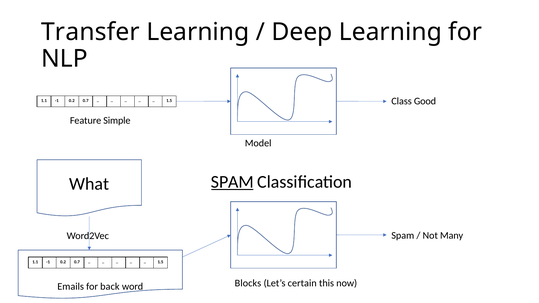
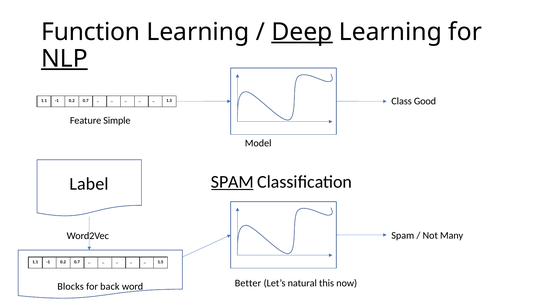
Transfer: Transfer -> Function
Deep underline: none -> present
NLP underline: none -> present
What: What -> Label
Blocks: Blocks -> Better
certain: certain -> natural
Emails: Emails -> Blocks
